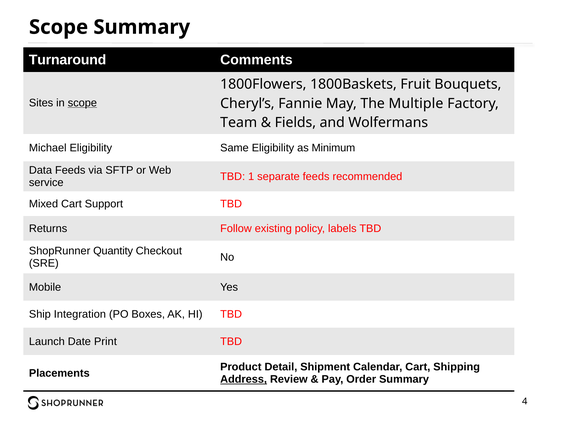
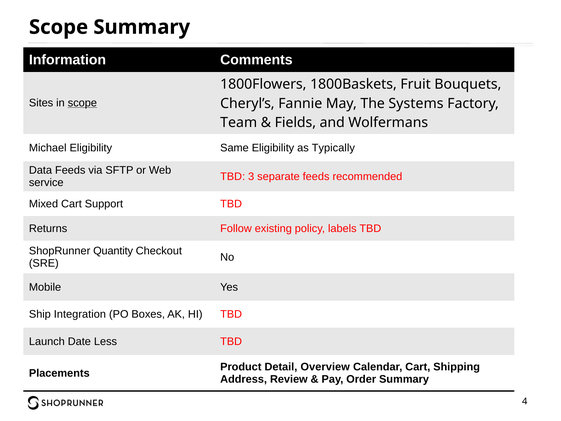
Turnaround: Turnaround -> Information
Multiple: Multiple -> Systems
Minimum: Minimum -> Typically
1: 1 -> 3
Print: Print -> Less
Shipment: Shipment -> Overview
Address underline: present -> none
